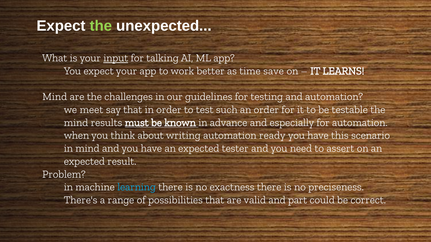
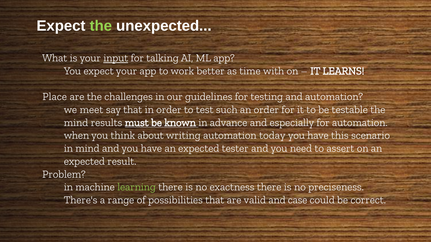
save: save -> with
Mind at (55, 97): Mind -> Place
ready: ready -> today
learning colour: light blue -> light green
part: part -> case
